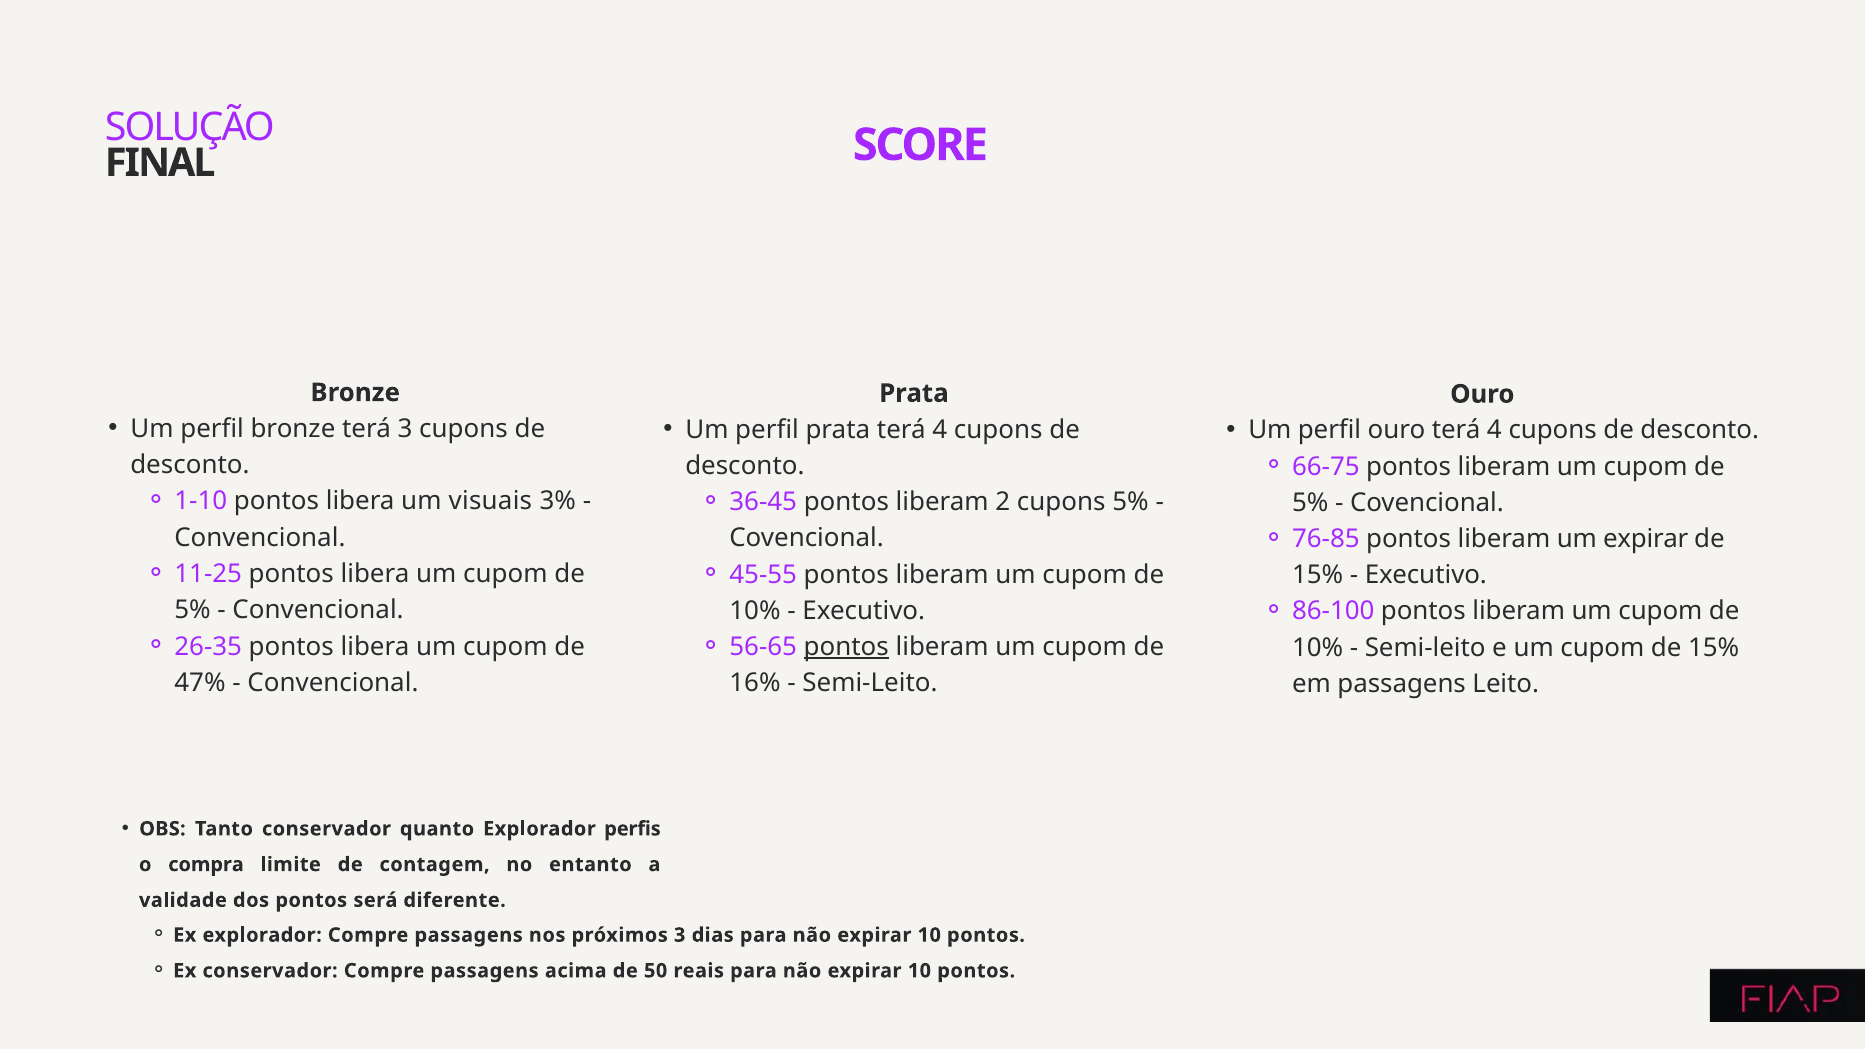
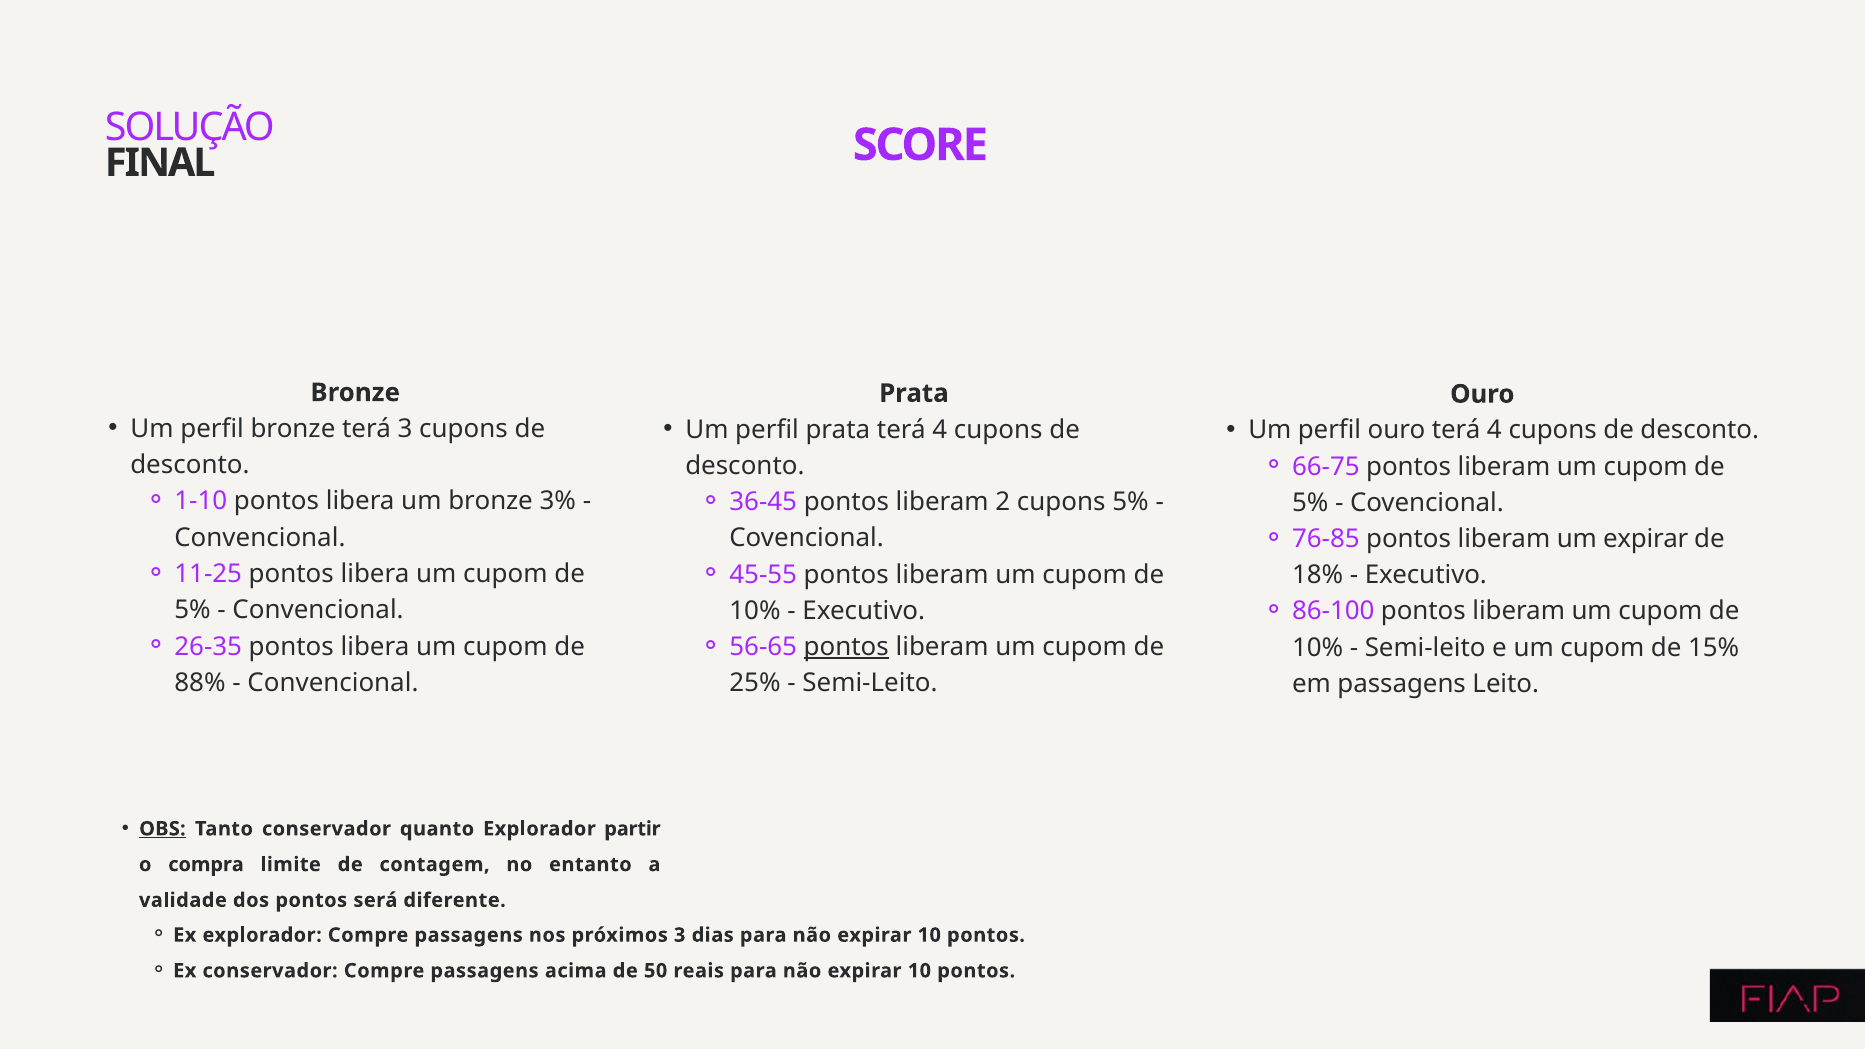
um visuais: visuais -> bronze
15% at (1318, 575): 15% -> 18%
47%: 47% -> 88%
16%: 16% -> 25%
OBS underline: none -> present
perfis: perfis -> partir
